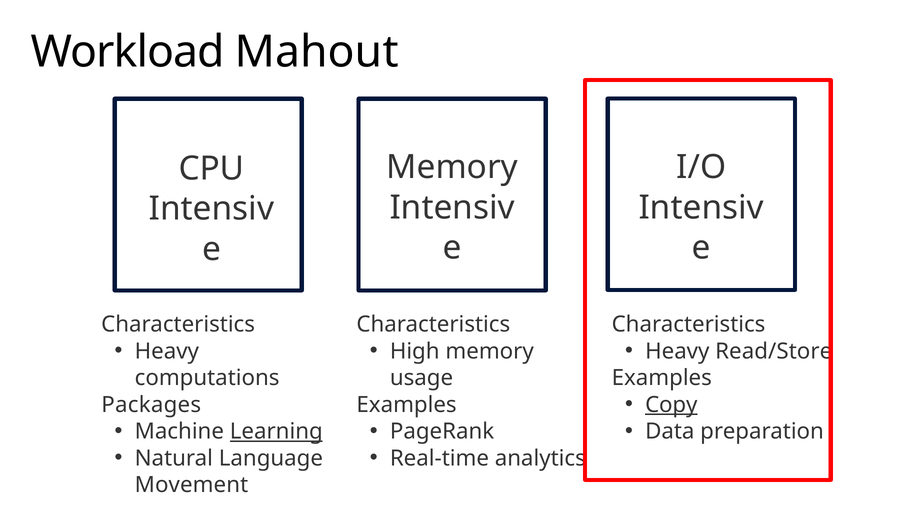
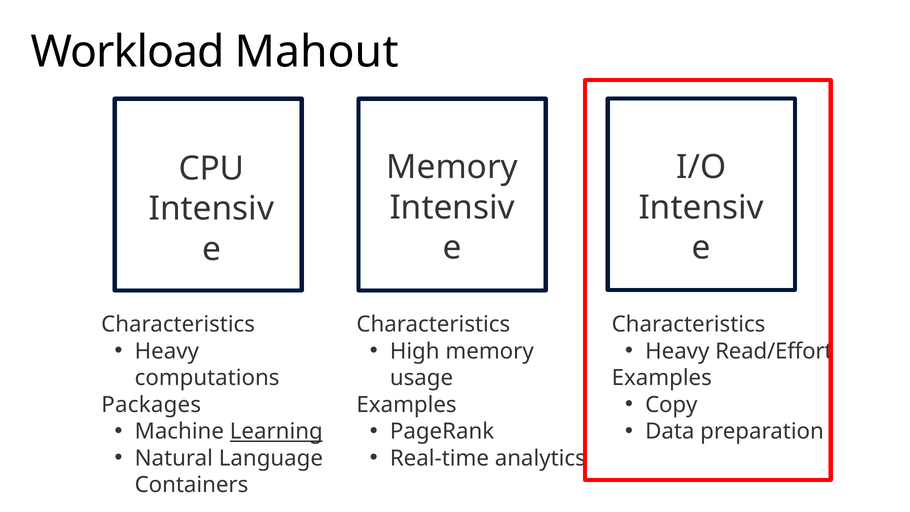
Read/Store: Read/Store -> Read/Effort
Copy underline: present -> none
Movement: Movement -> Containers
